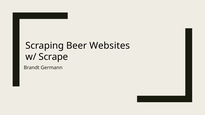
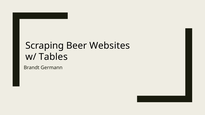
Scrape: Scrape -> Tables
